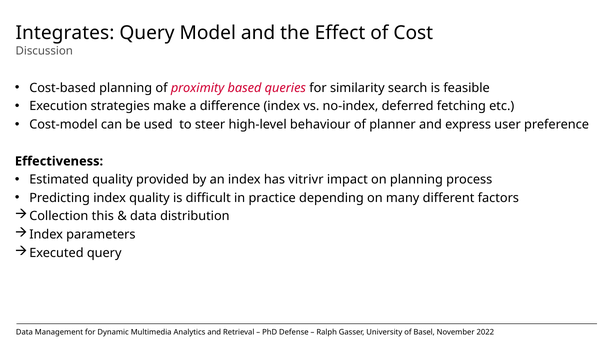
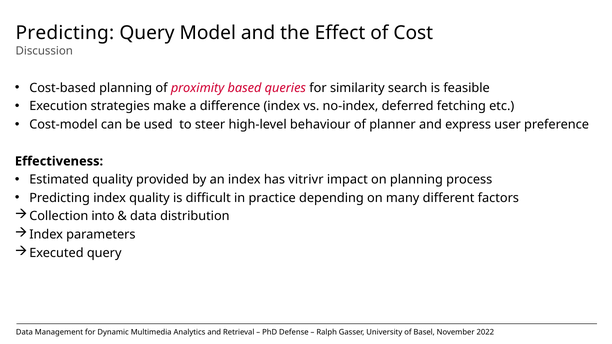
Integrates at (65, 33): Integrates -> Predicting
this: this -> into
